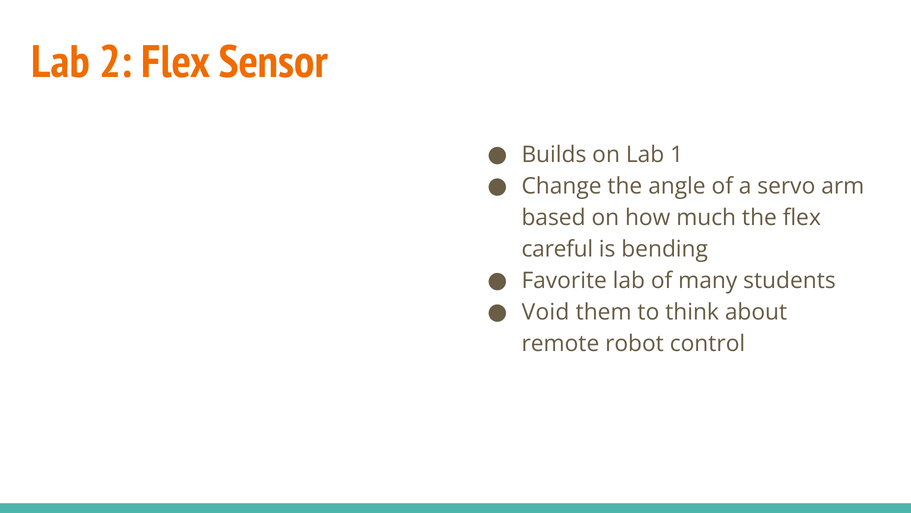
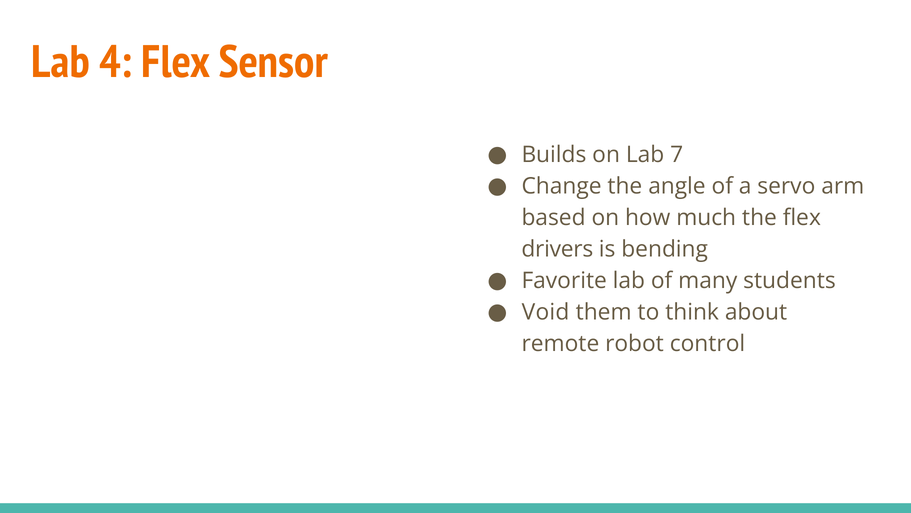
2: 2 -> 4
1: 1 -> 7
careful: careful -> drivers
